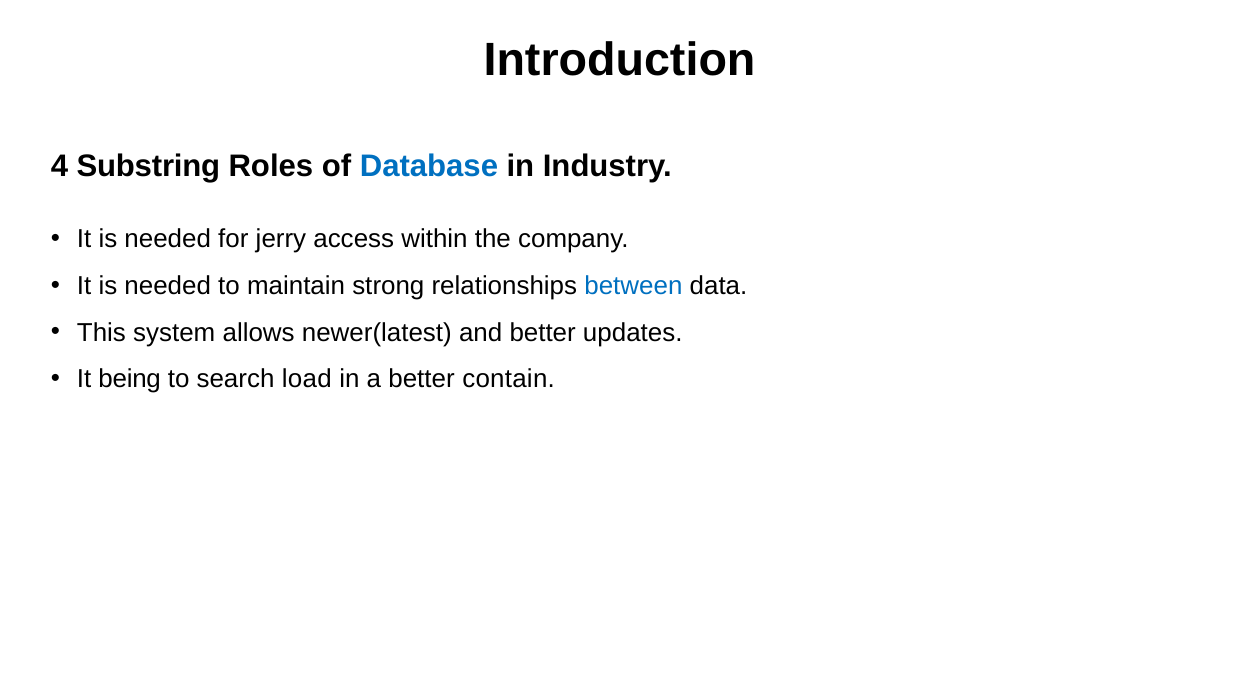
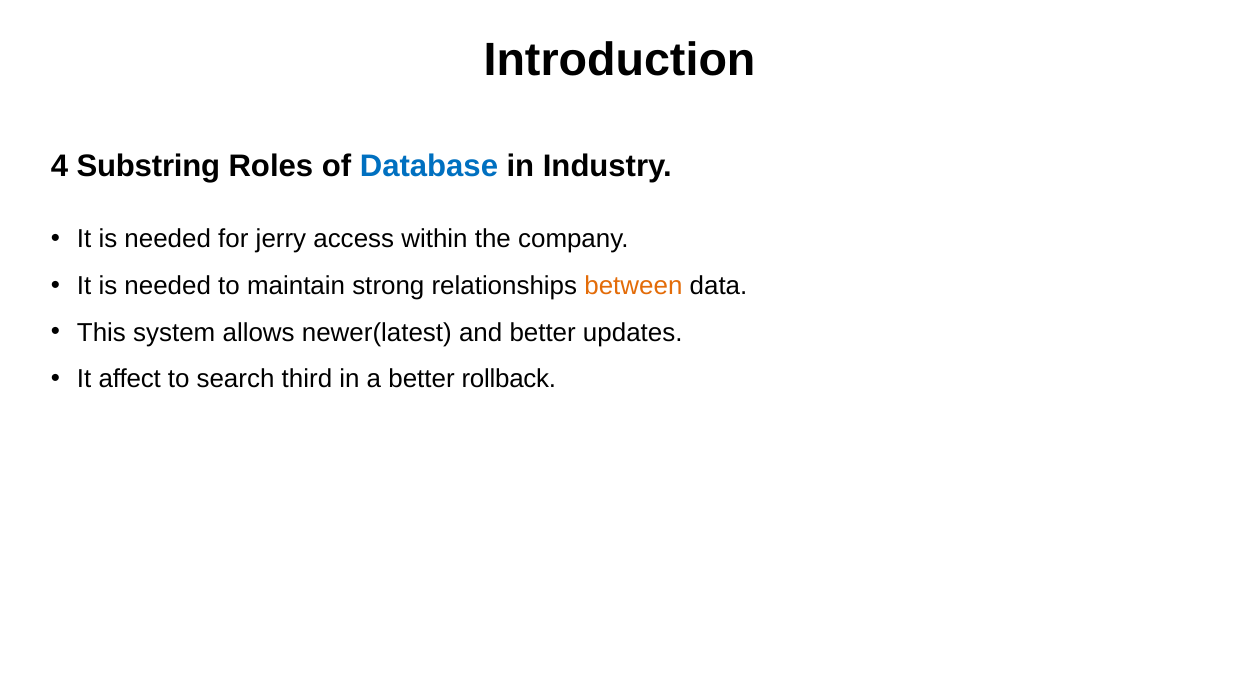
between colour: blue -> orange
being: being -> affect
load: load -> third
contain: contain -> rollback
